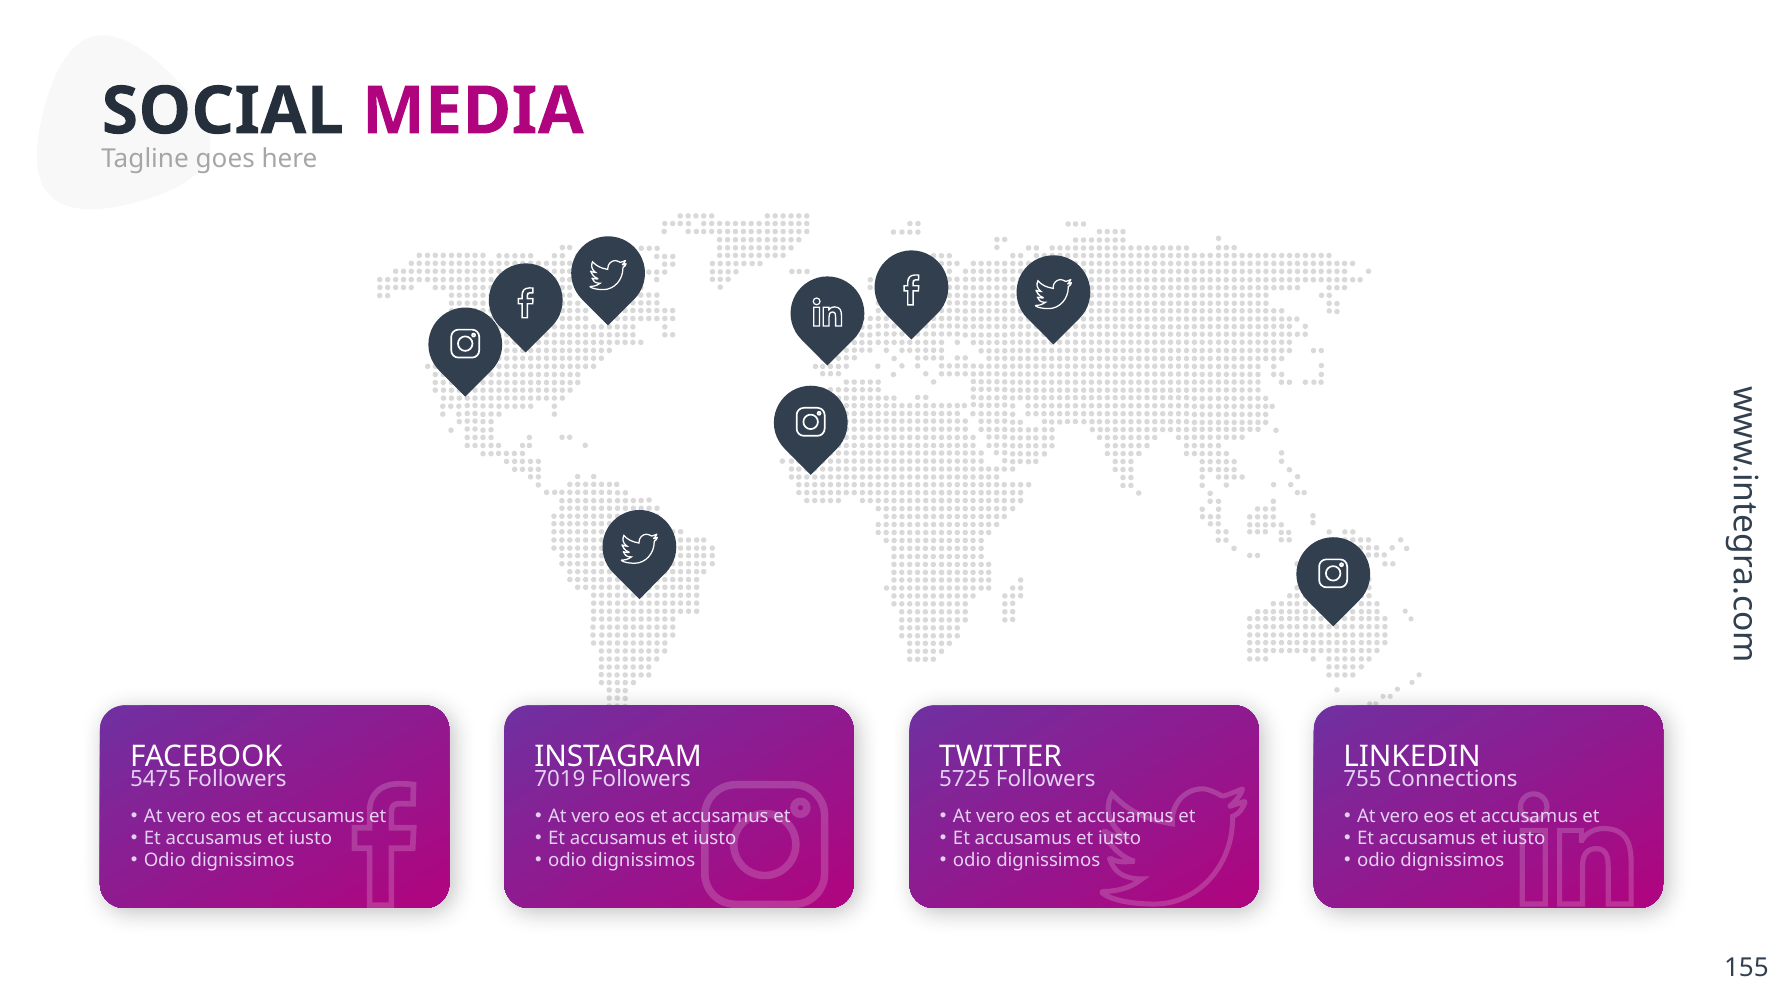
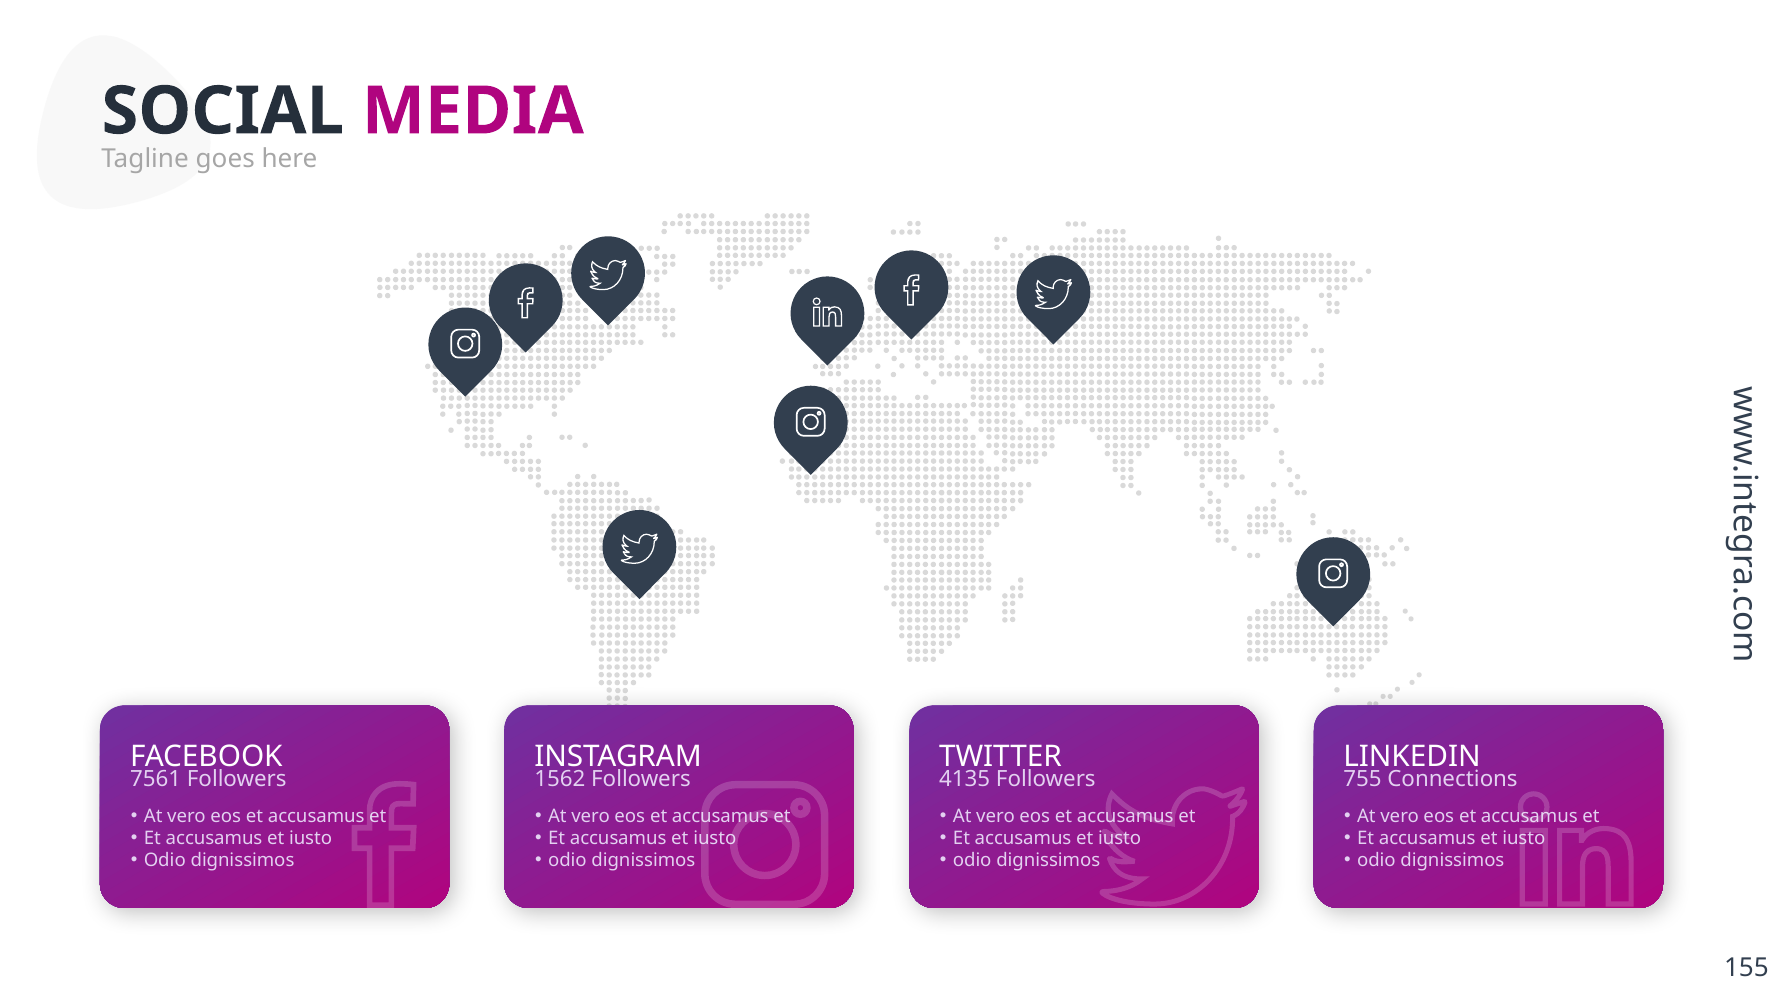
5475: 5475 -> 7561
7019: 7019 -> 1562
5725: 5725 -> 4135
